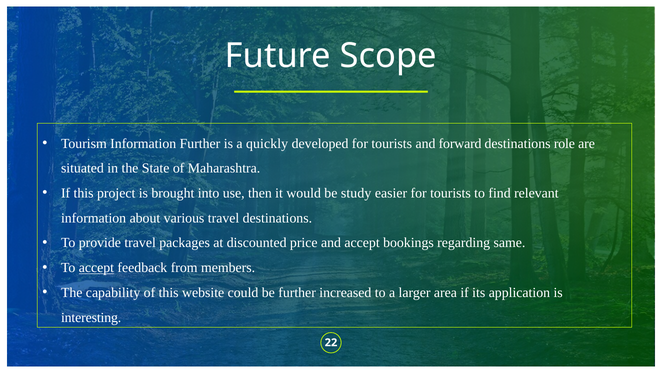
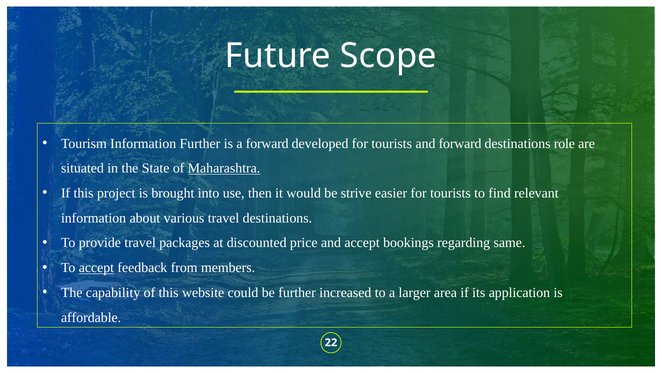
a quickly: quickly -> forward
Maharashtra underline: none -> present
study: study -> strive
interesting: interesting -> affordable
